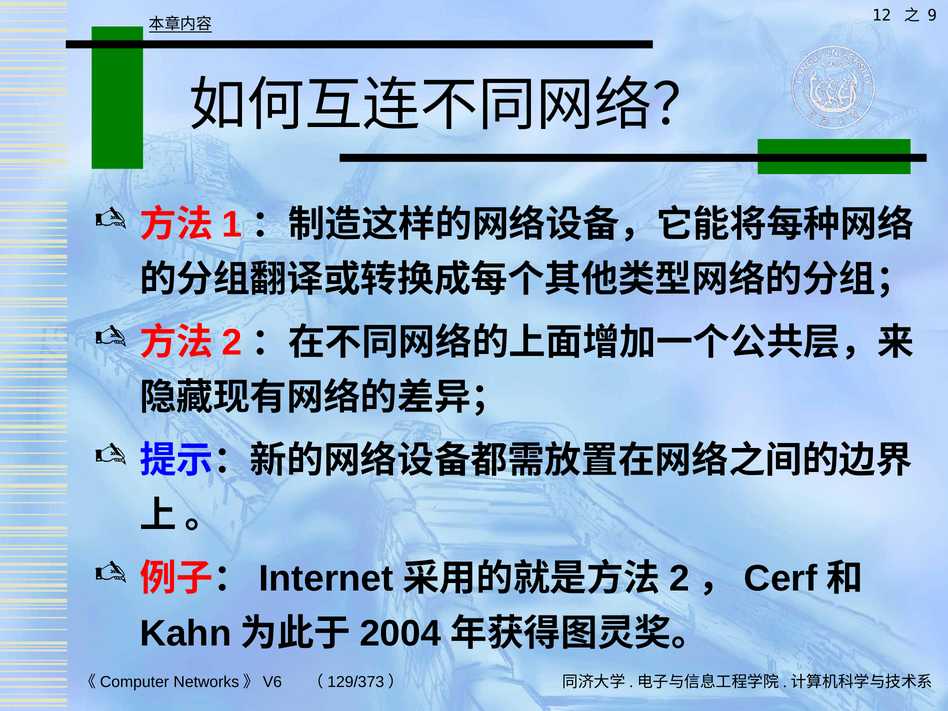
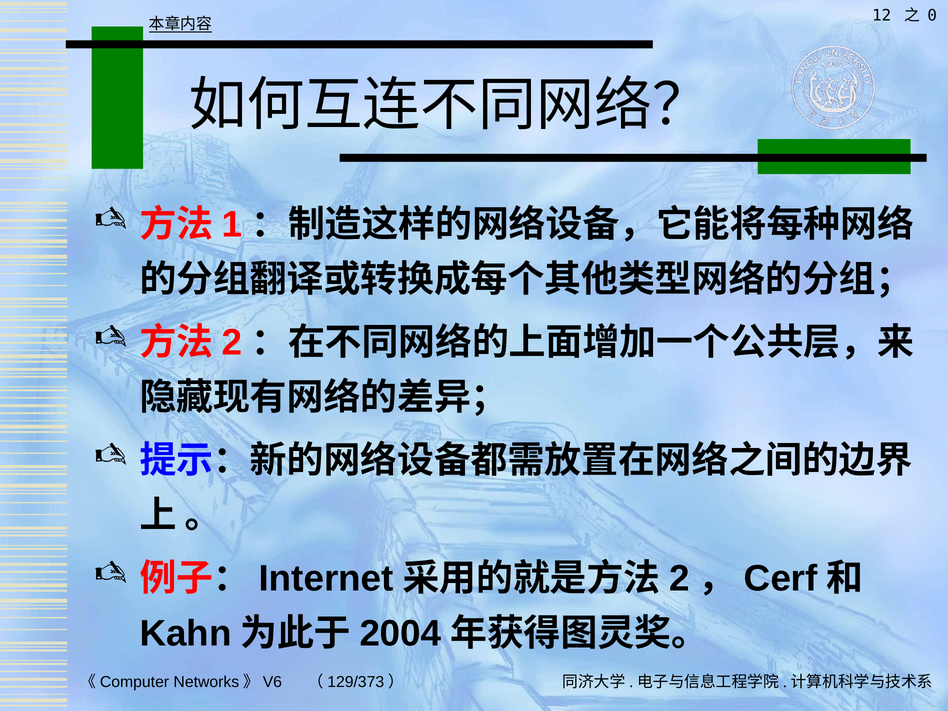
9: 9 -> 0
